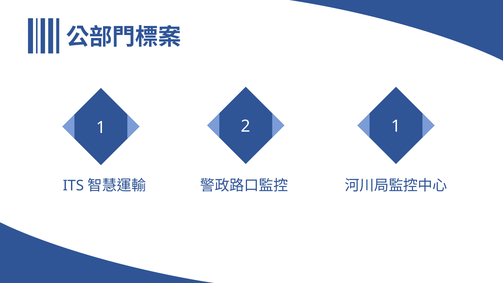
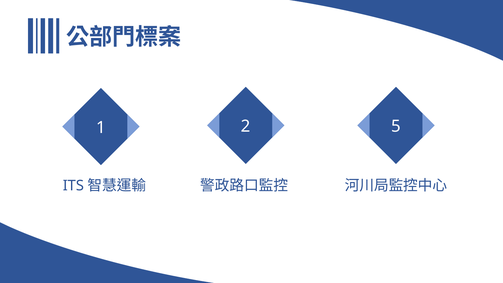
2 1: 1 -> 5
